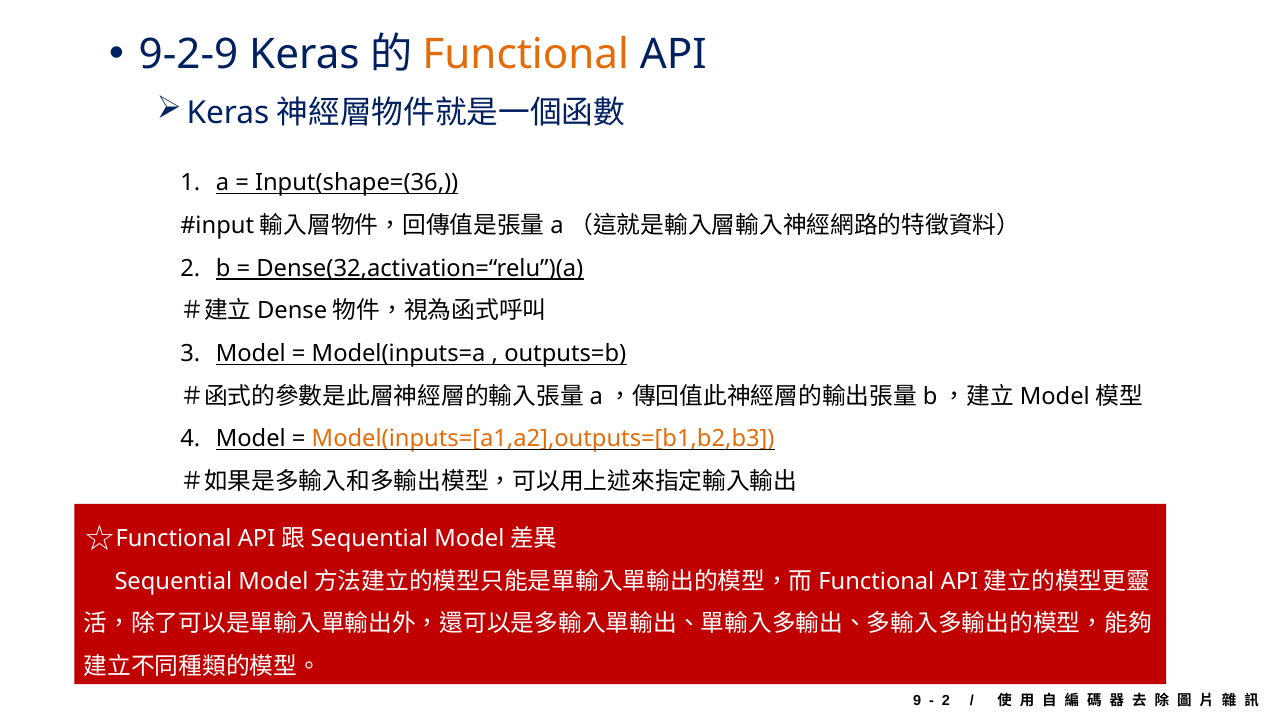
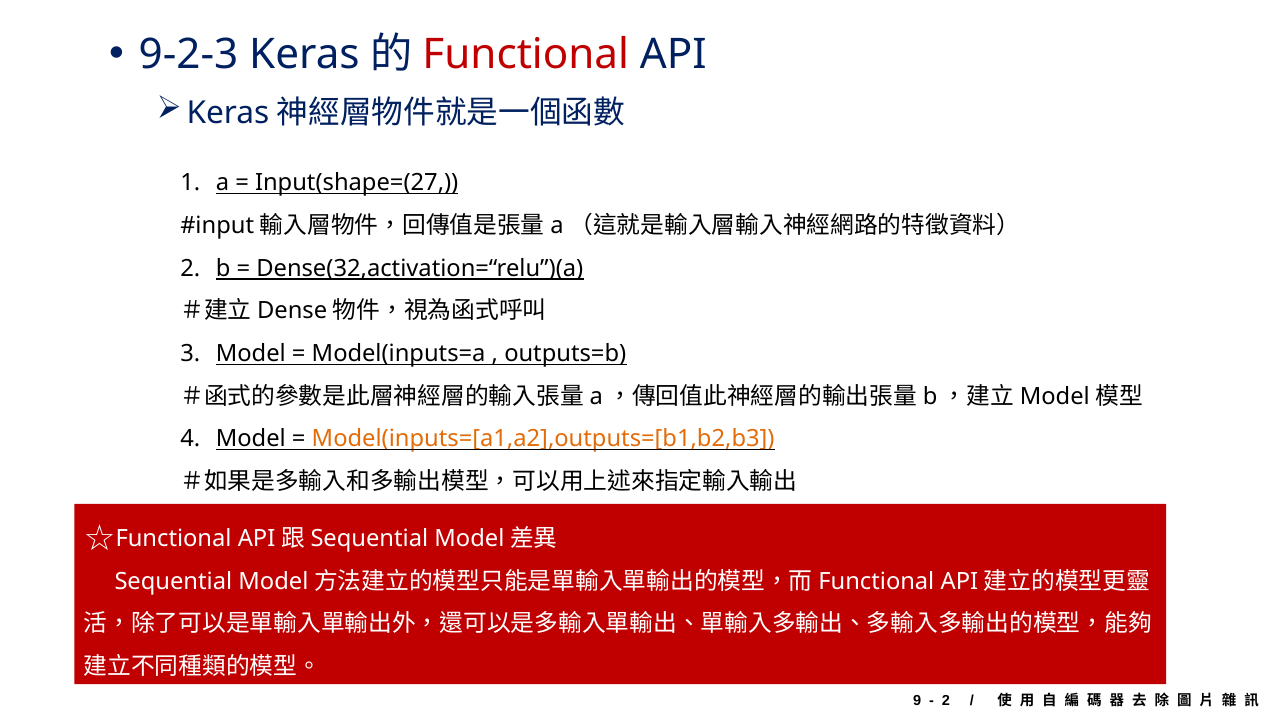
9-2-9: 9-2-9 -> 9-2-3
Functional at (526, 55) colour: orange -> red
Input(shape=(36: Input(shape=(36 -> Input(shape=(27
